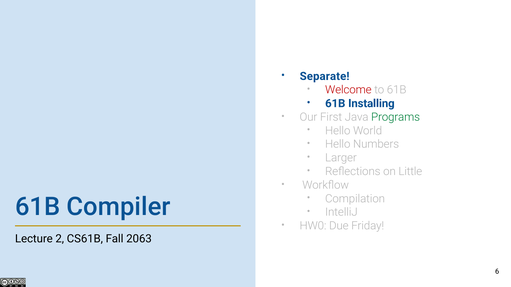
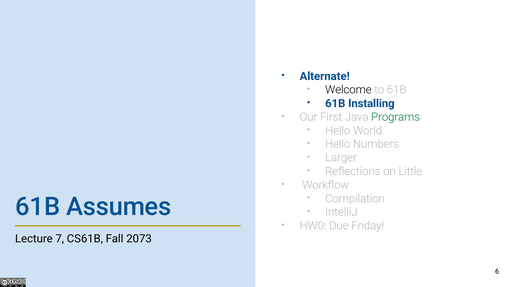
Separate: Separate -> Alternate
Welcome colour: red -> black
Compiler: Compiler -> Assumes
2: 2 -> 7
2063: 2063 -> 2073
